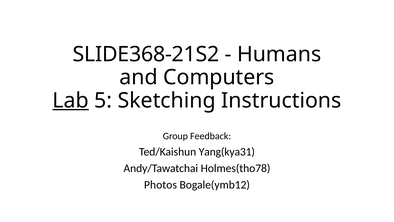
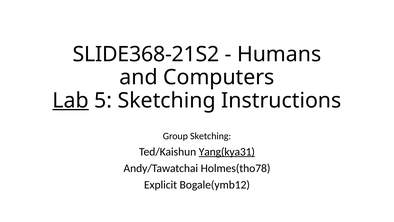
Group Feedback: Feedback -> Sketching
Yang(kya31 underline: none -> present
Photos: Photos -> Explicit
